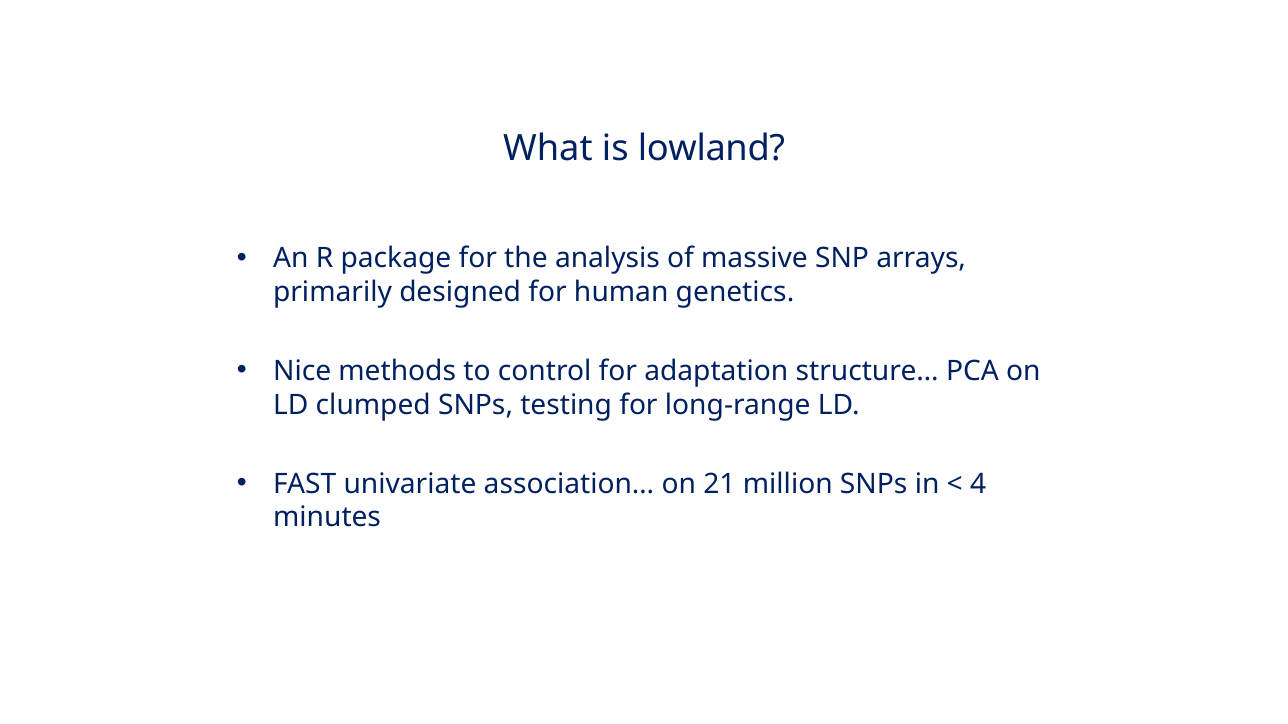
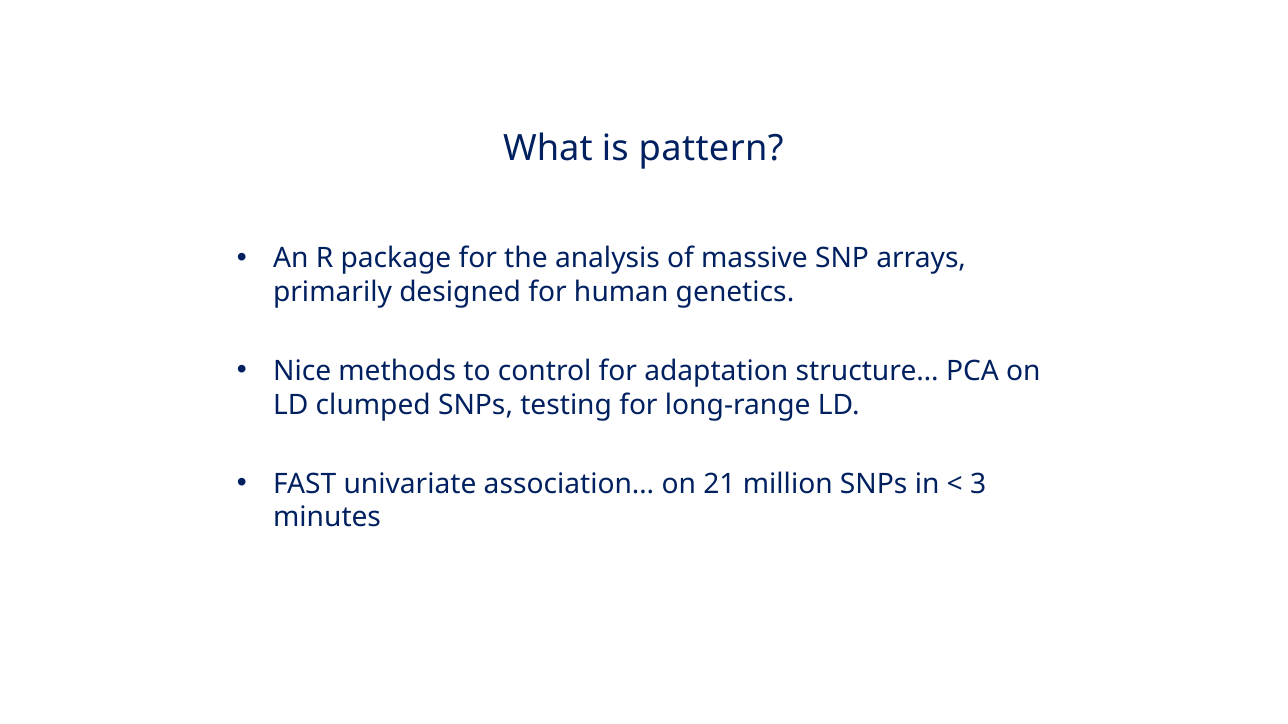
lowland: lowland -> pattern
4: 4 -> 3
